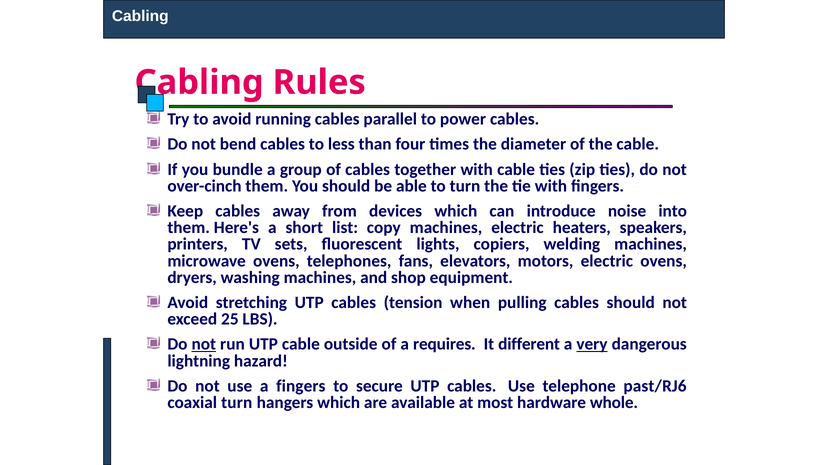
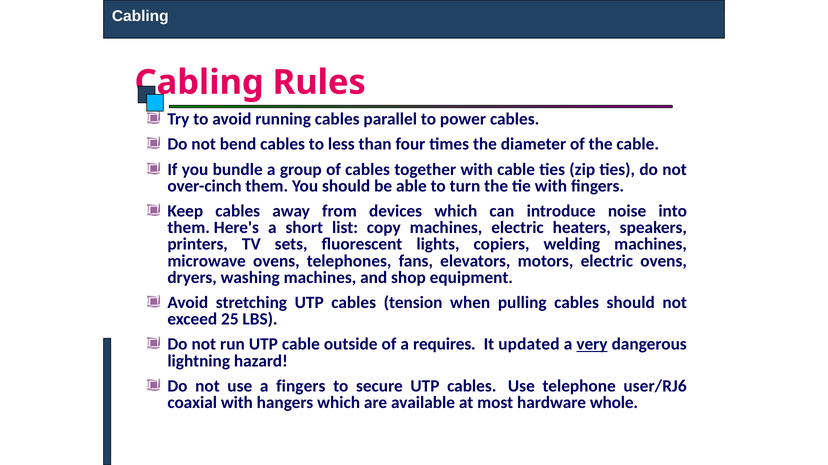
not at (204, 345) underline: present -> none
different: different -> updated
past/RJ6: past/RJ6 -> user/RJ6
coaxial turn: turn -> with
